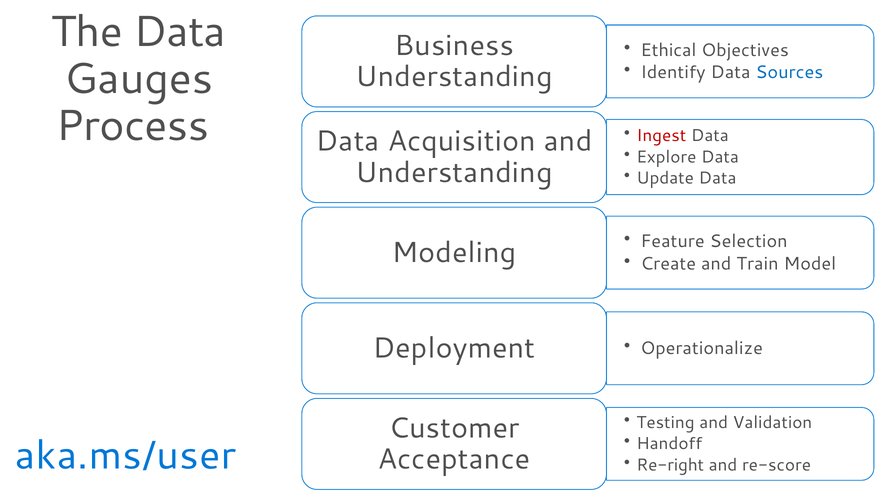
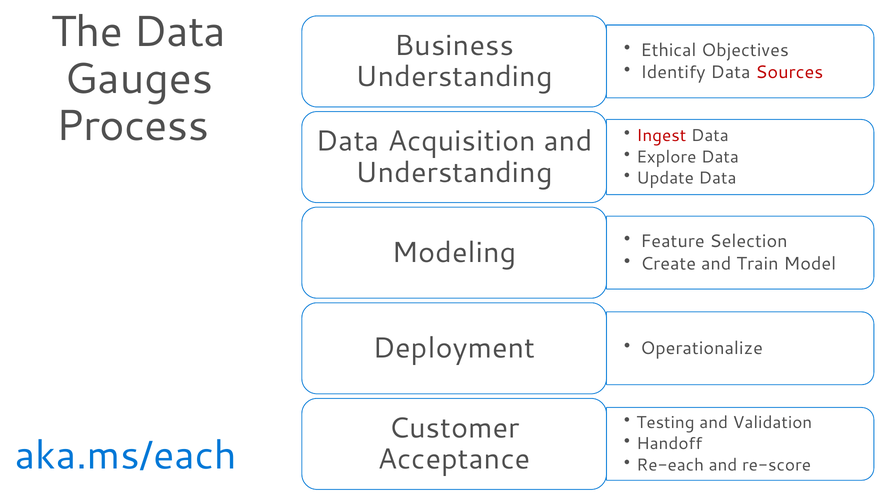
Sources colour: blue -> red
aka.ms/user: aka.ms/user -> aka.ms/each
Re-right: Re-right -> Re-each
